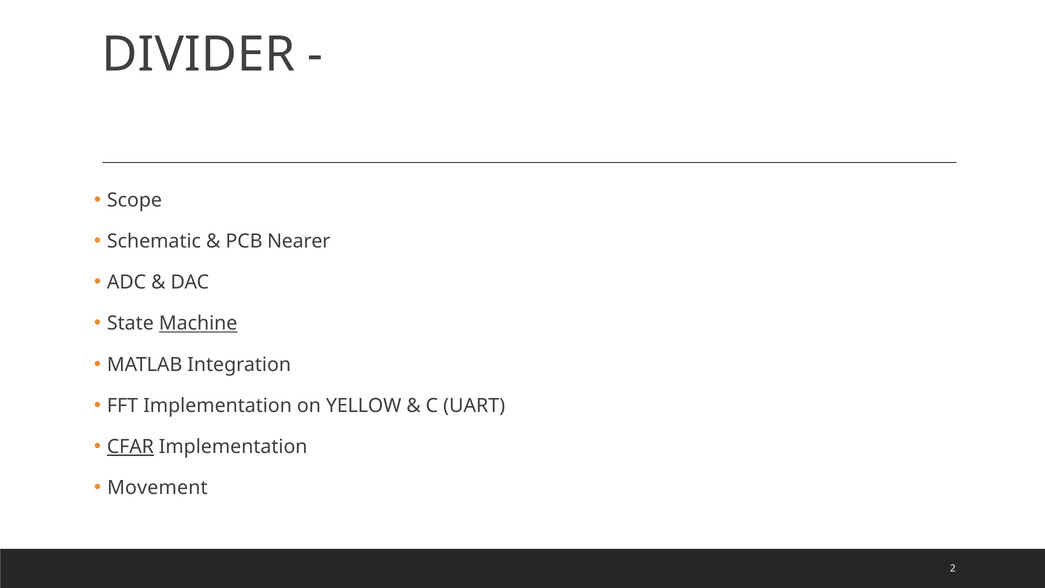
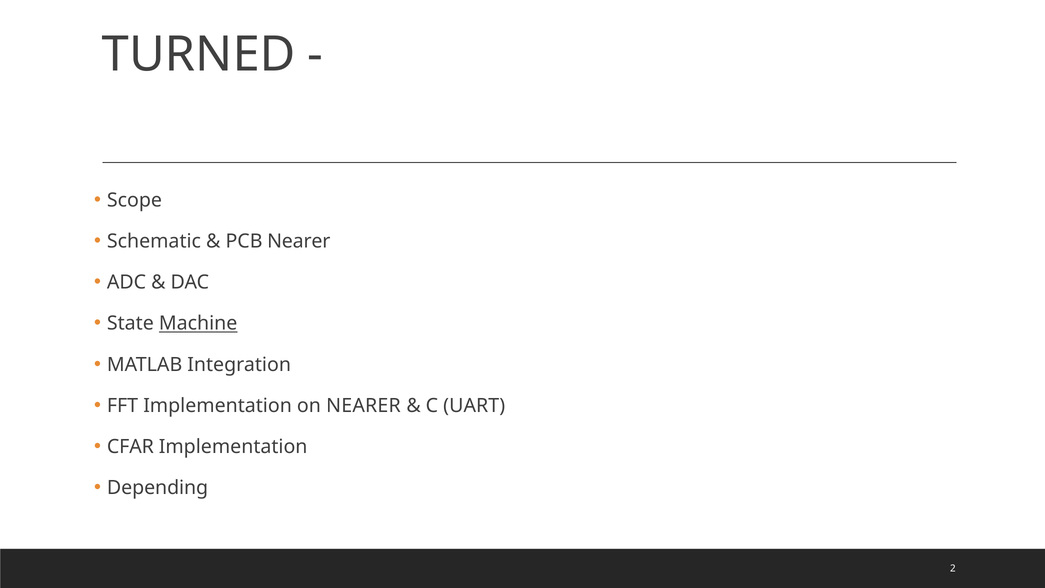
DIVIDER: DIVIDER -> TURNED
on YELLOW: YELLOW -> NEARER
CFAR underline: present -> none
Movement: Movement -> Depending
